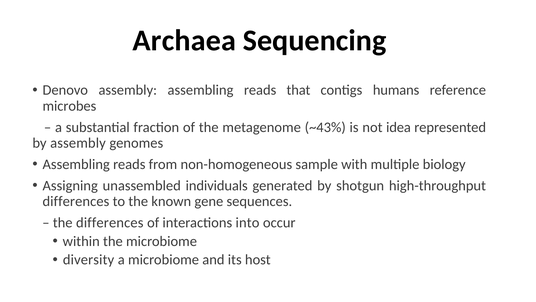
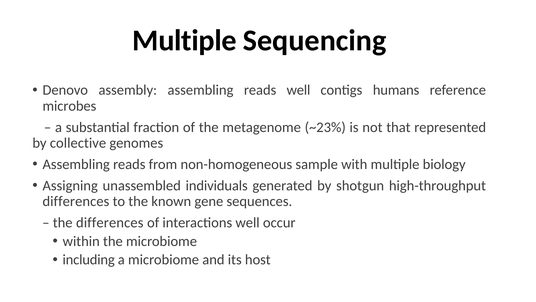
Archaea at (184, 40): Archaea -> Multiple
reads that: that -> well
~43%: ~43% -> ~23%
idea: idea -> that
by assembly: assembly -> collective
interactions into: into -> well
diversity: diversity -> including
